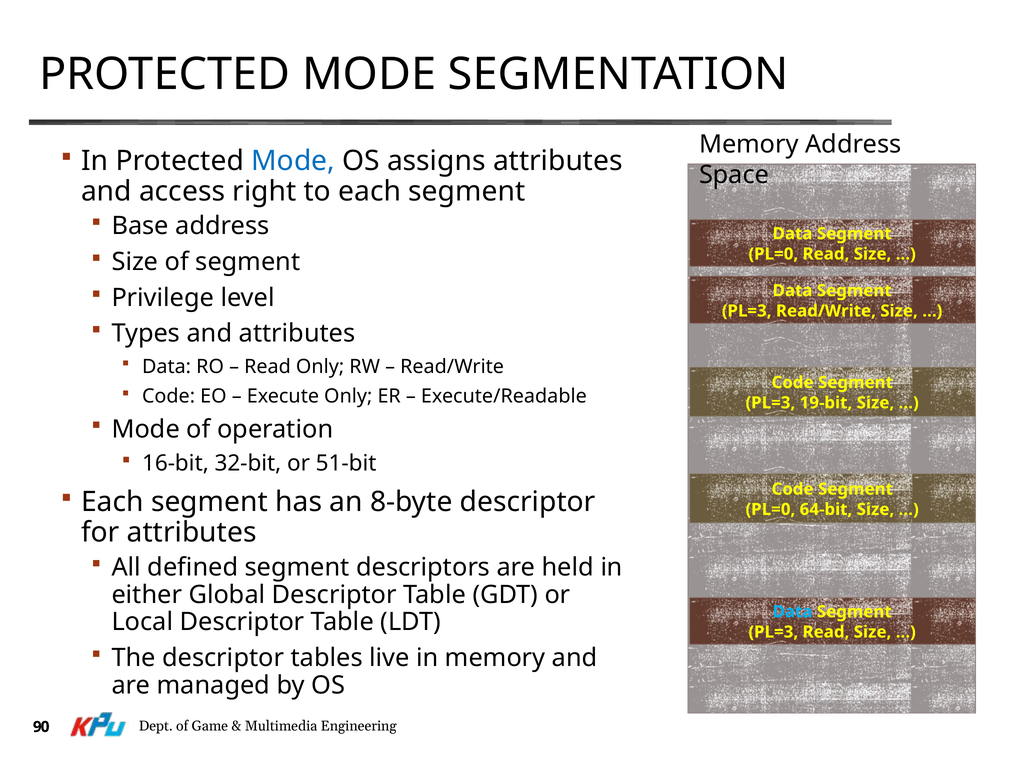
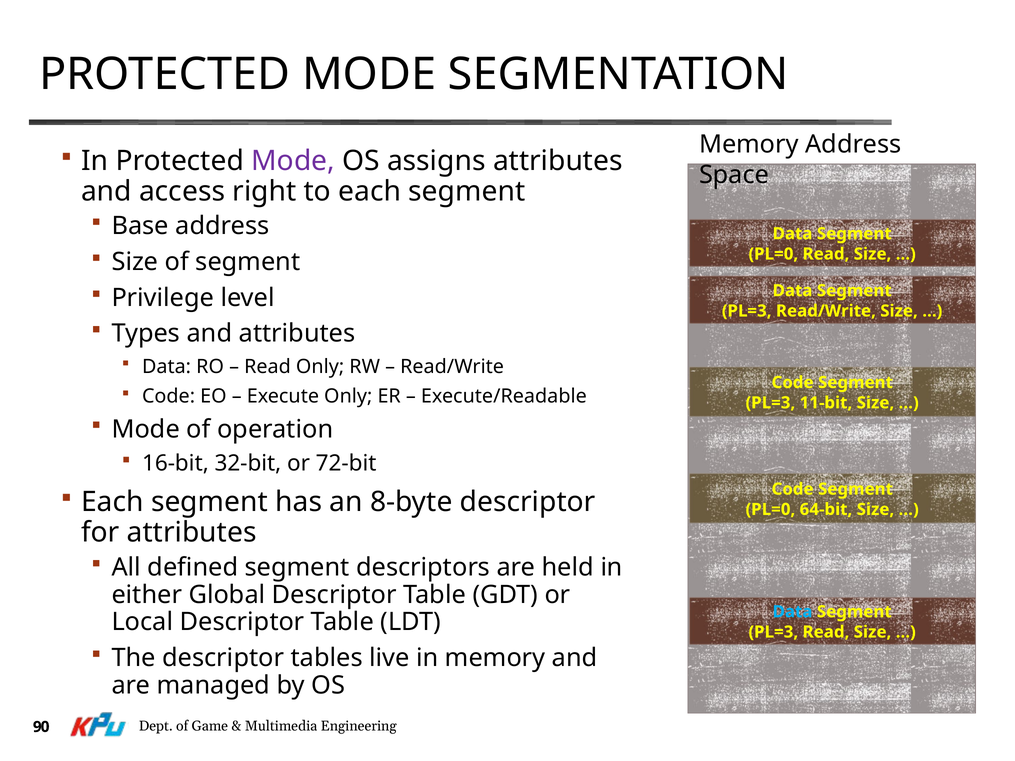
Mode at (293, 161) colour: blue -> purple
19-bit: 19-bit -> 11-bit
51-bit: 51-bit -> 72-bit
